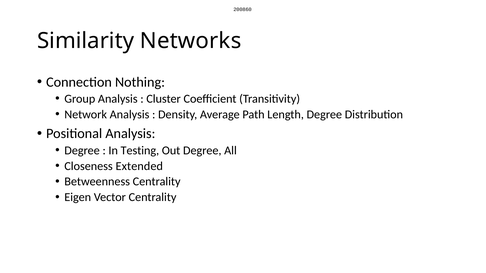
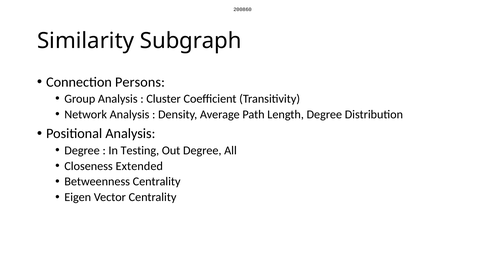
Networks: Networks -> Subgraph
Nothing: Nothing -> Persons
